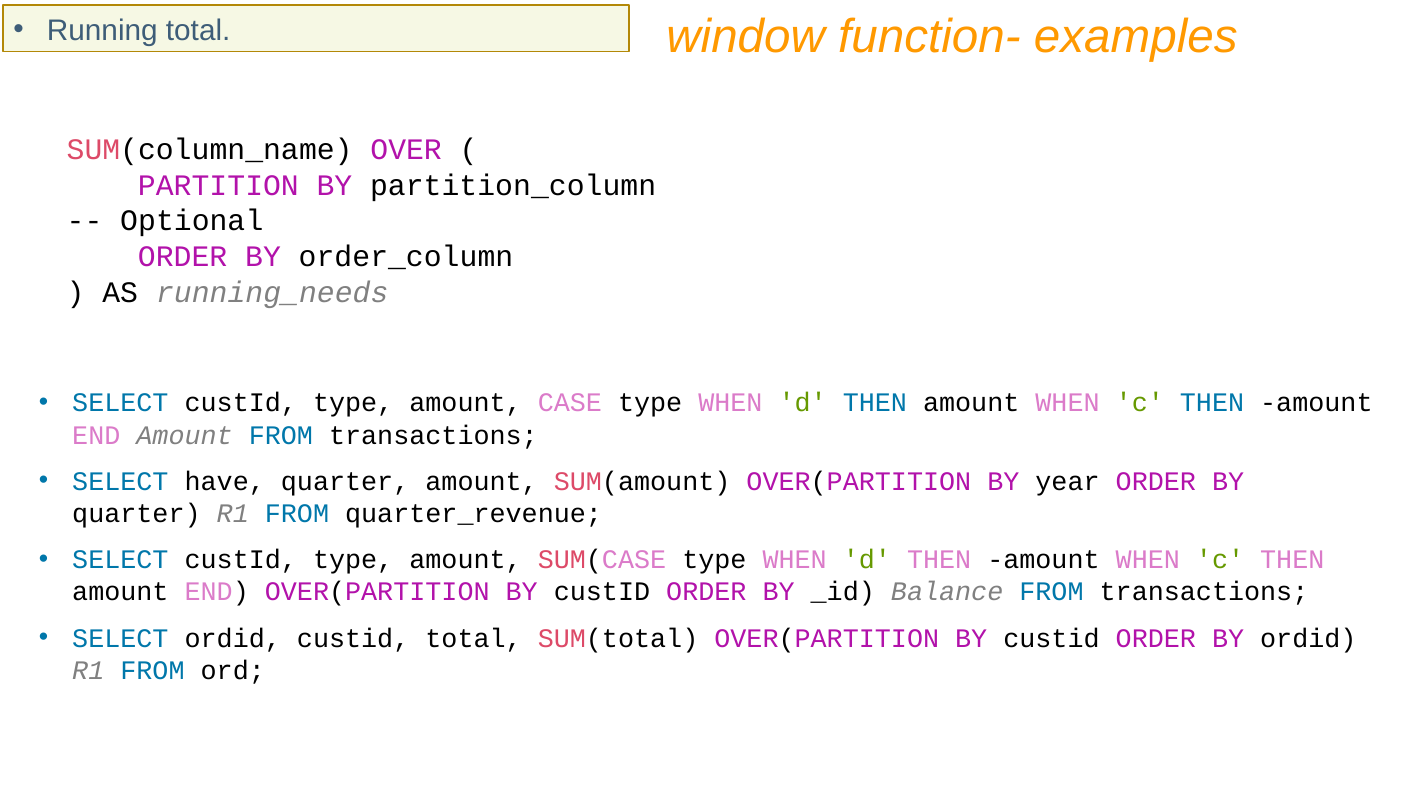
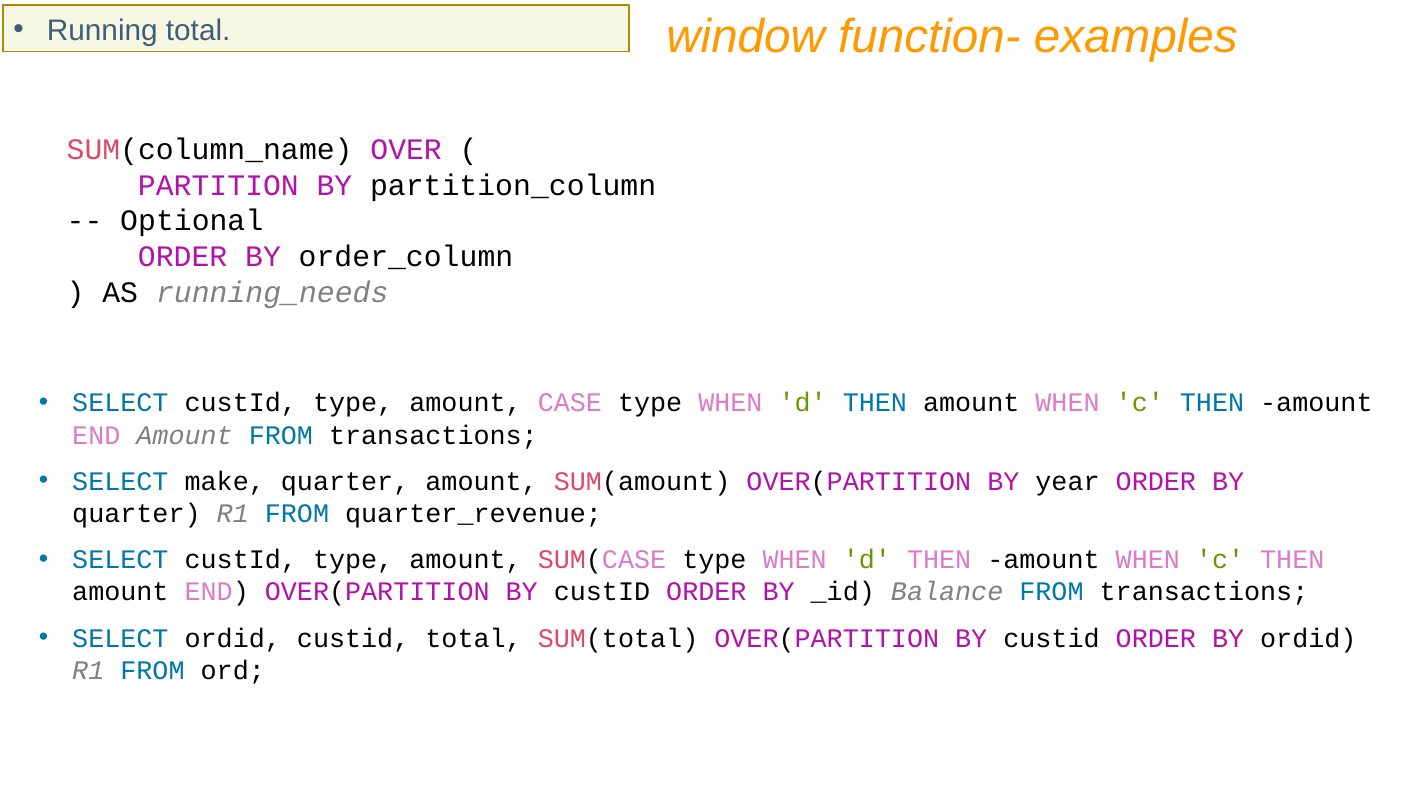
have: have -> make
